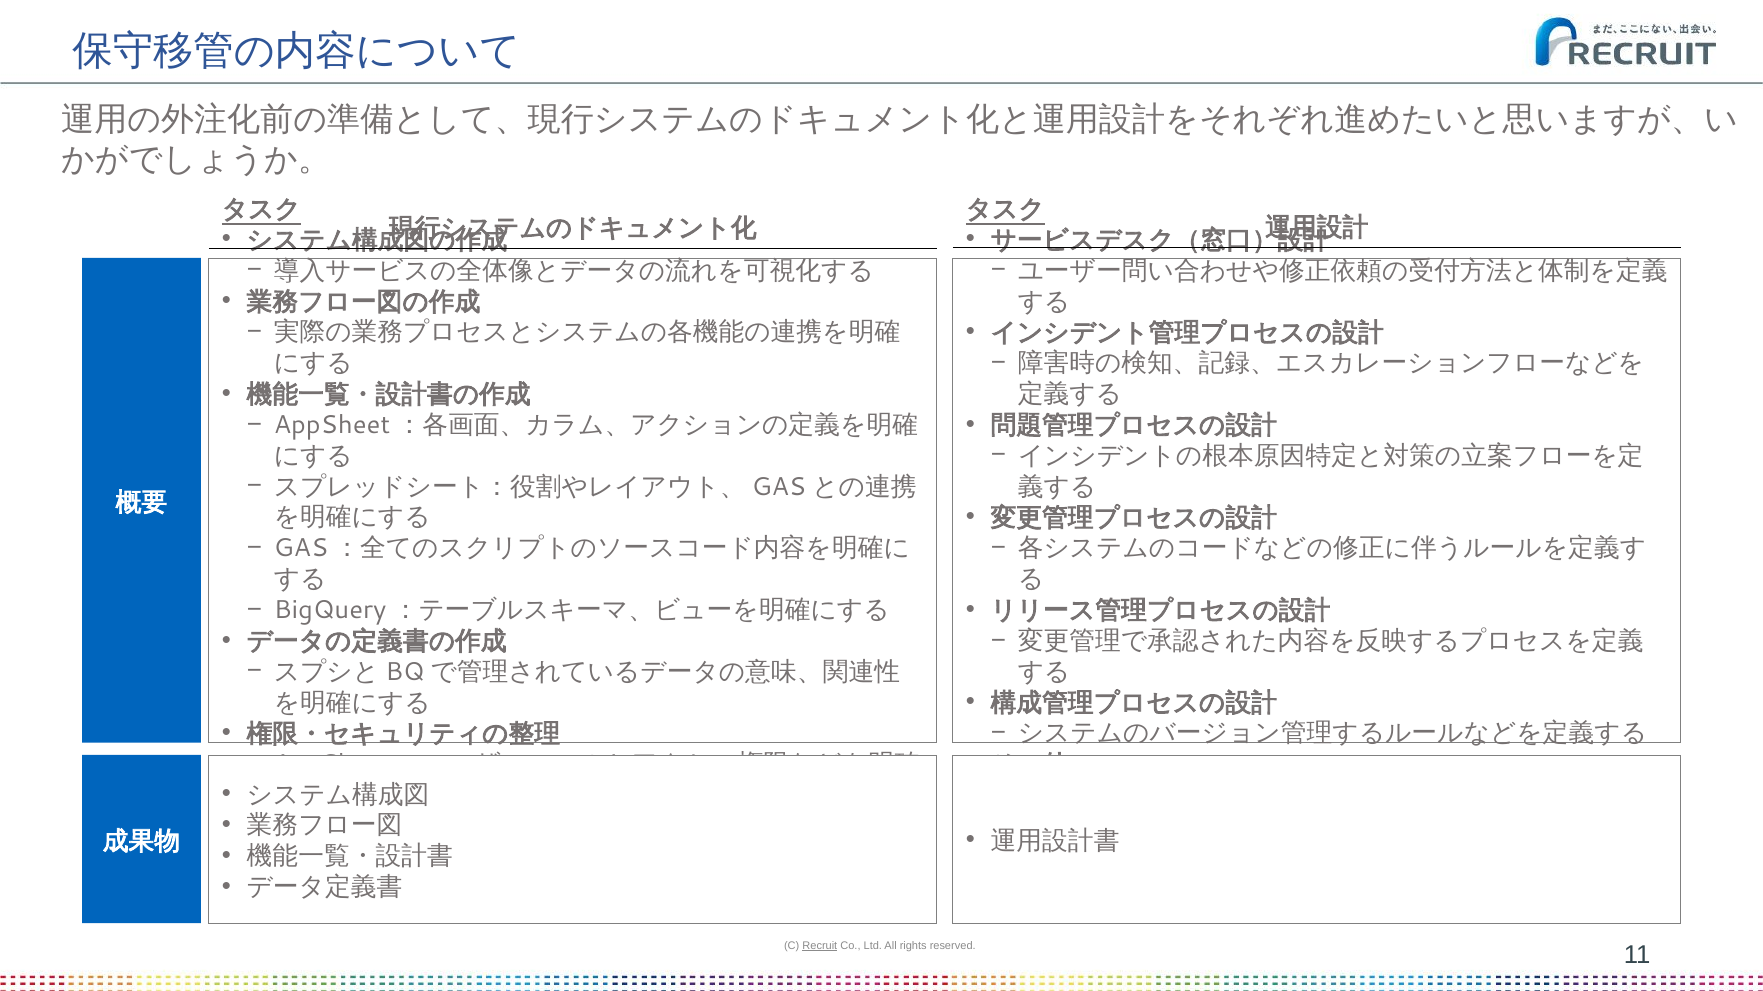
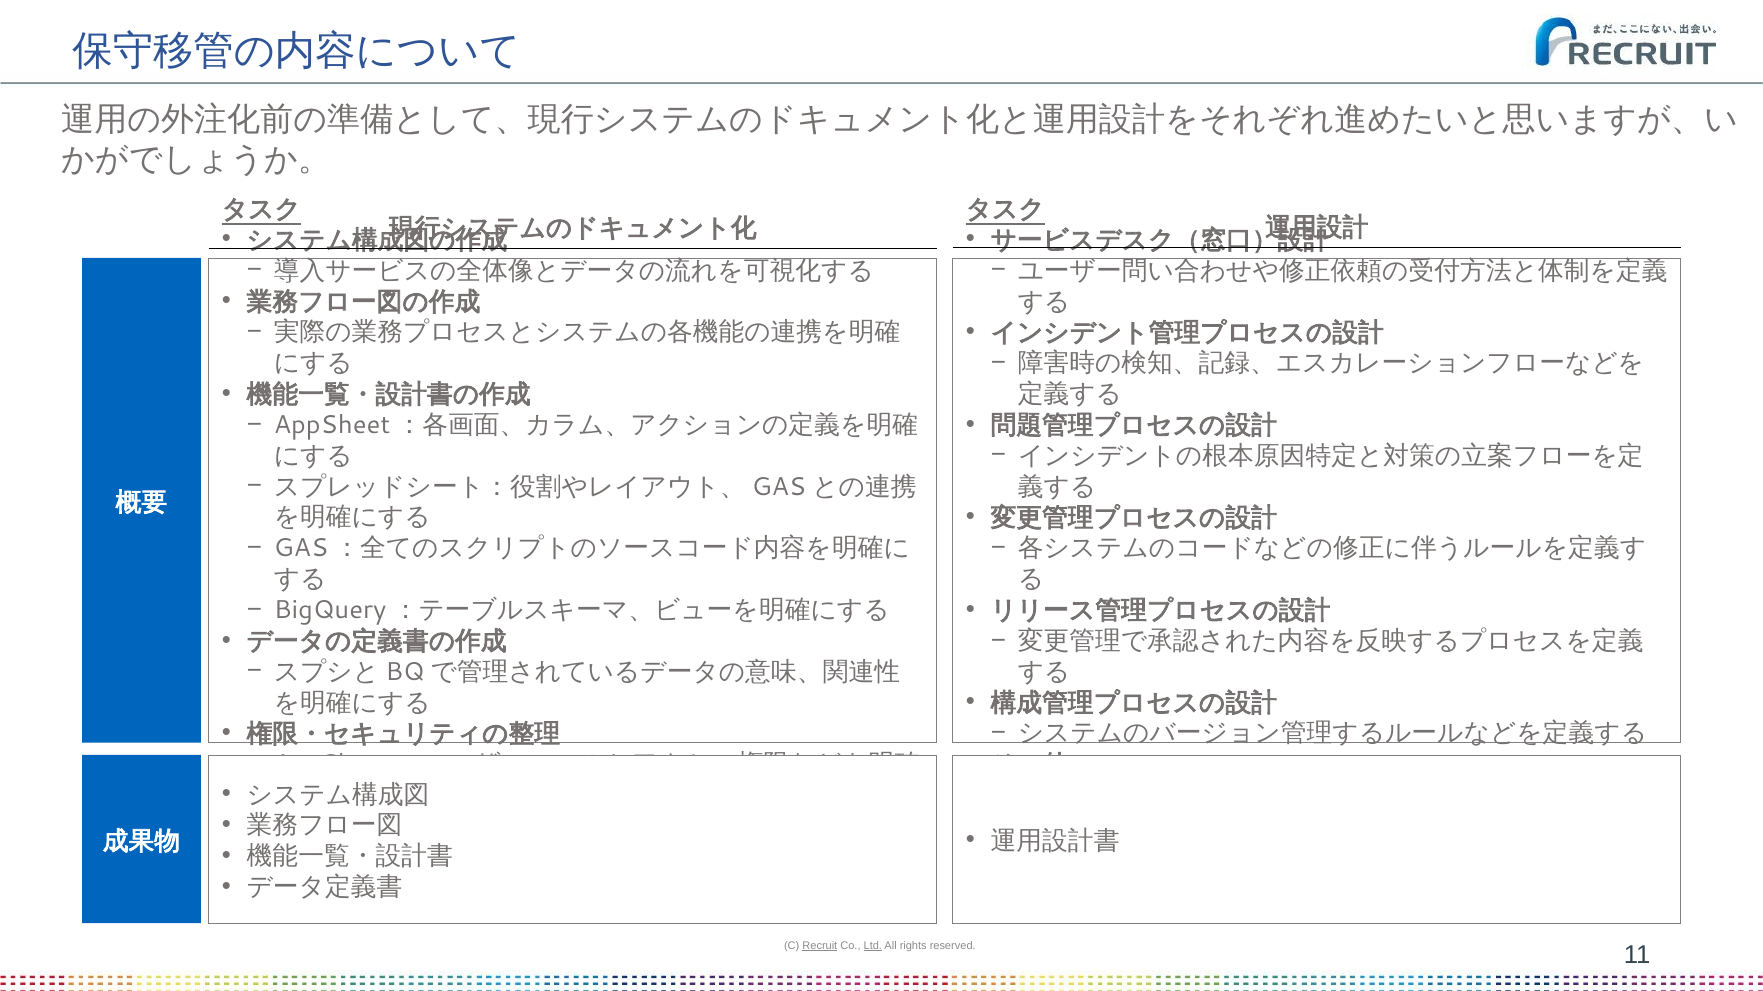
Ltd underline: none -> present
